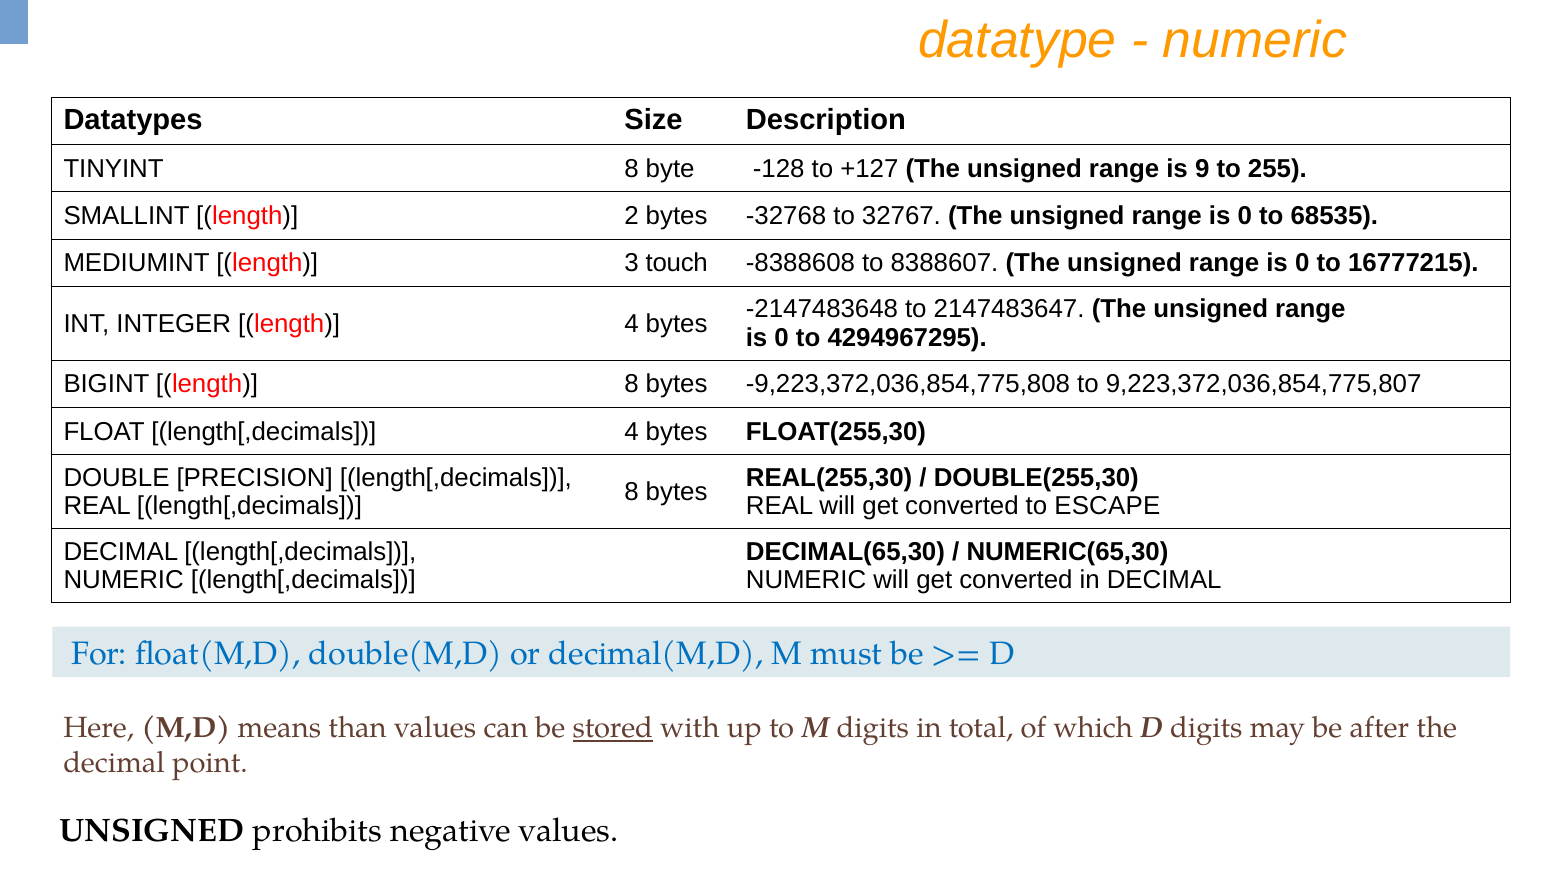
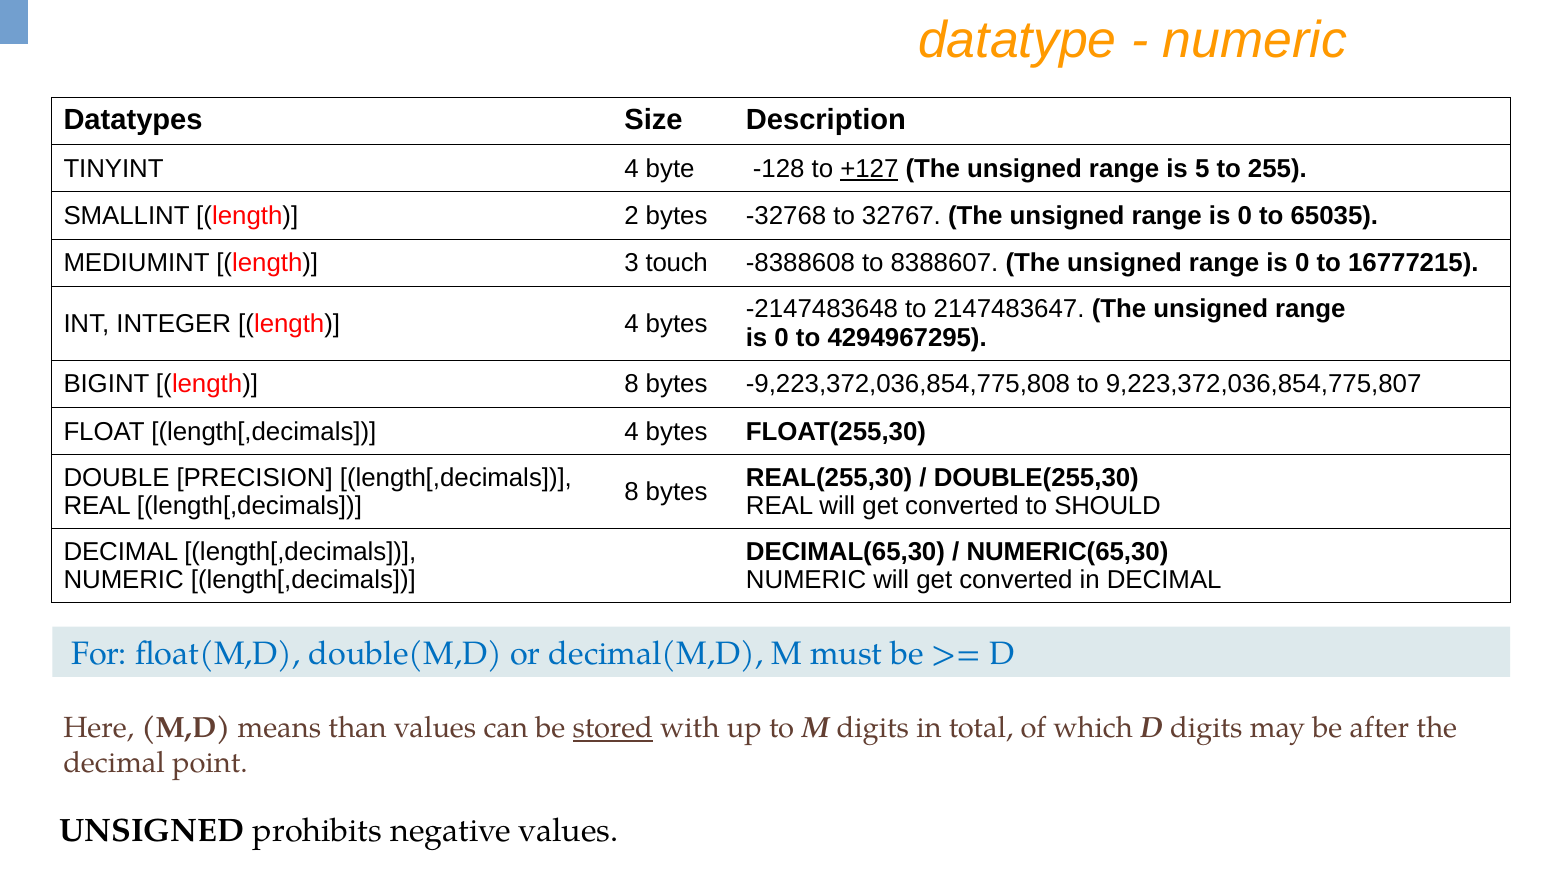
TINYINT 8: 8 -> 4
+127 underline: none -> present
9: 9 -> 5
68535: 68535 -> 65035
ESCAPE: ESCAPE -> SHOULD
